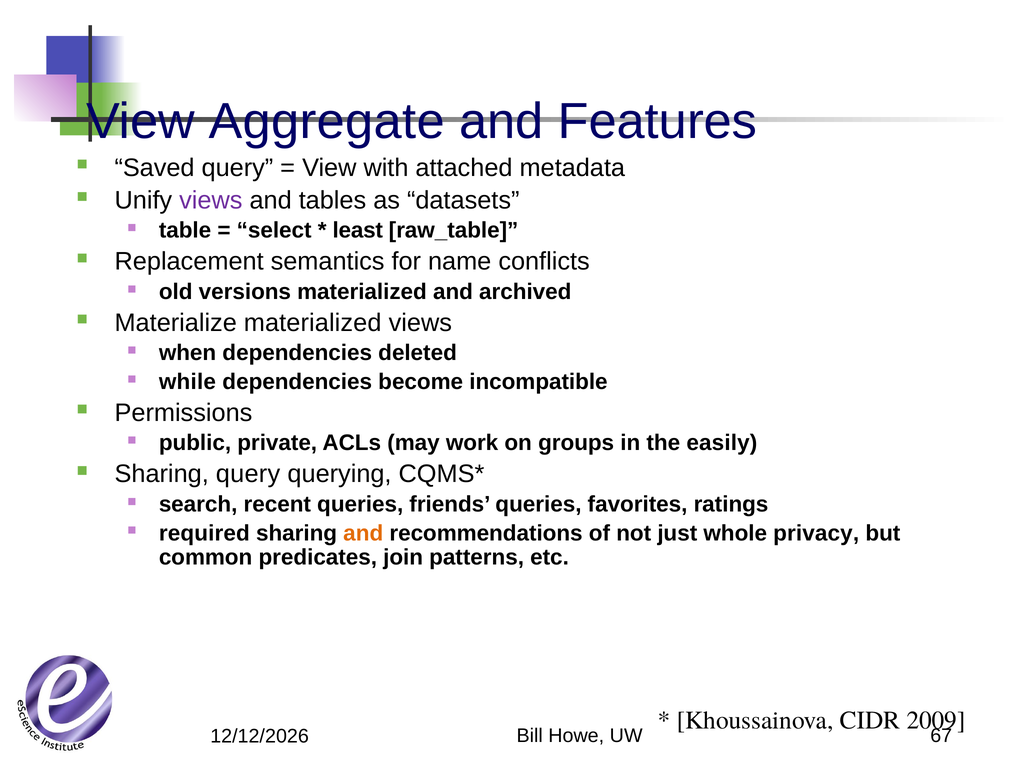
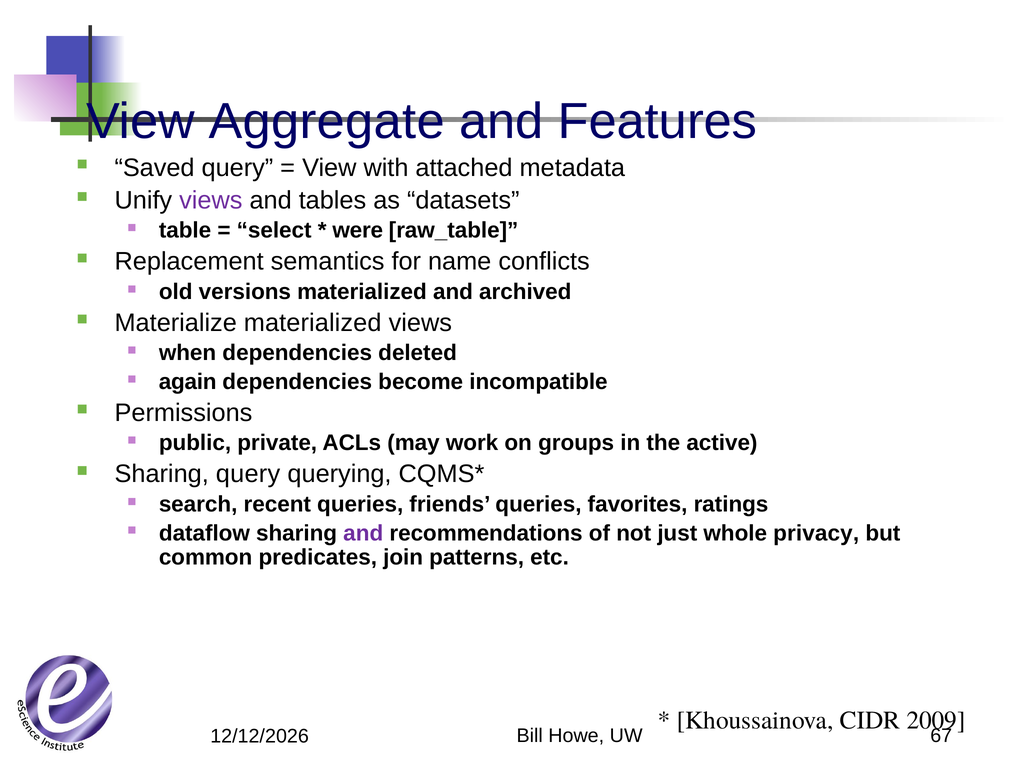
least: least -> were
while: while -> again
easily: easily -> active
required: required -> dataflow
and at (363, 533) colour: orange -> purple
